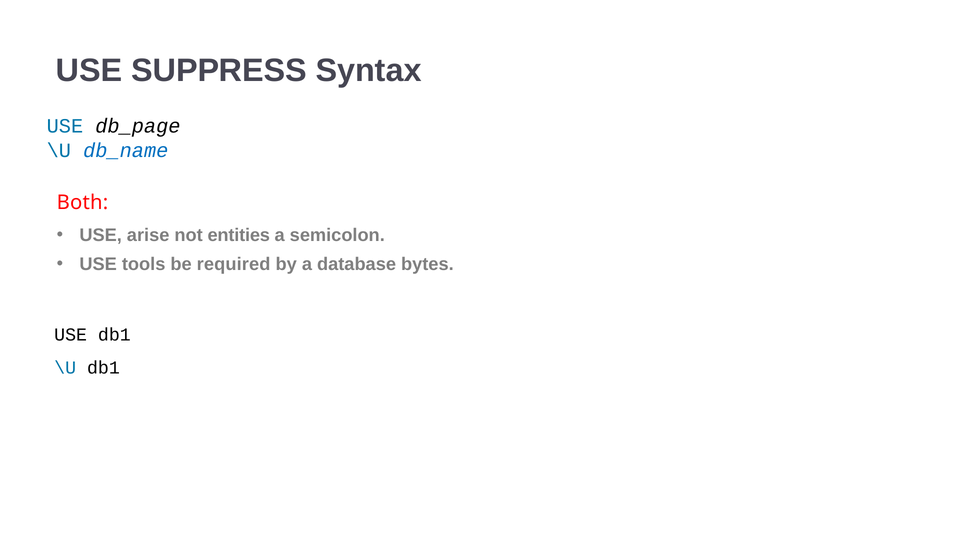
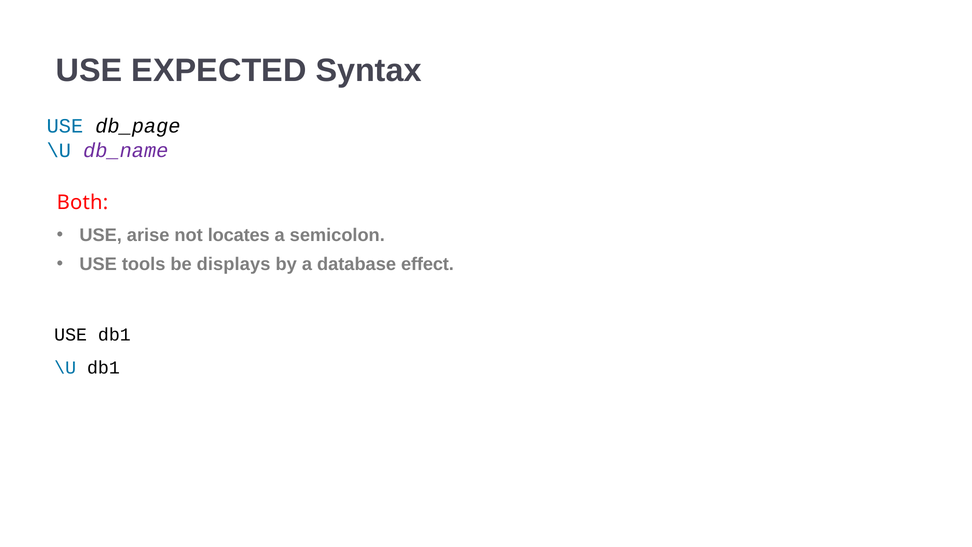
SUPPRESS: SUPPRESS -> EXPECTED
db_name colour: blue -> purple
entities: entities -> locates
required: required -> displays
bytes: bytes -> effect
